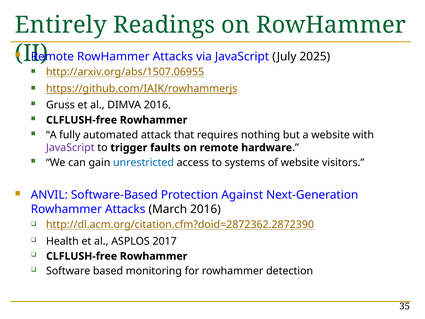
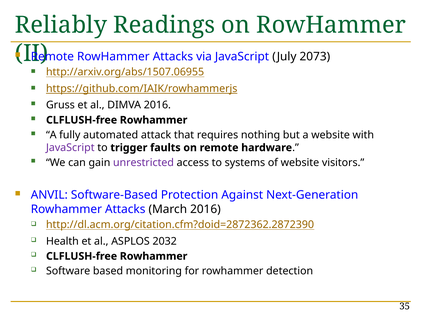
Entirely: Entirely -> Reliably
2025: 2025 -> 2073
unrestricted colour: blue -> purple
2017: 2017 -> 2032
